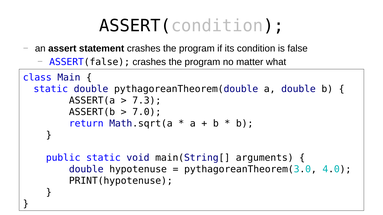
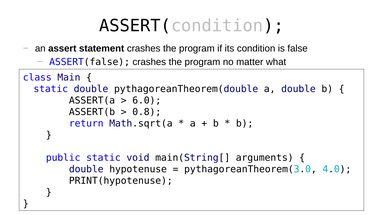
7.3: 7.3 -> 6.0
7.0: 7.0 -> 0.8
